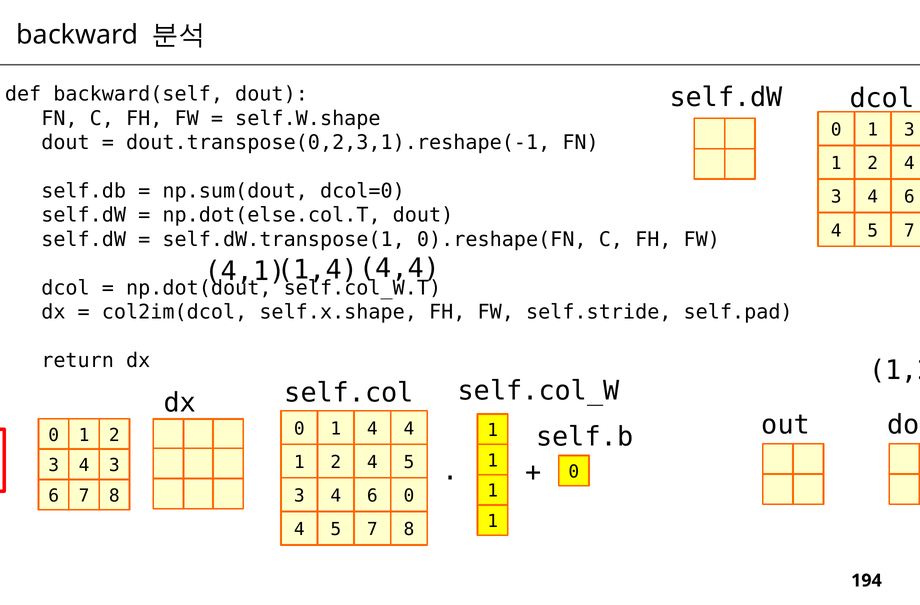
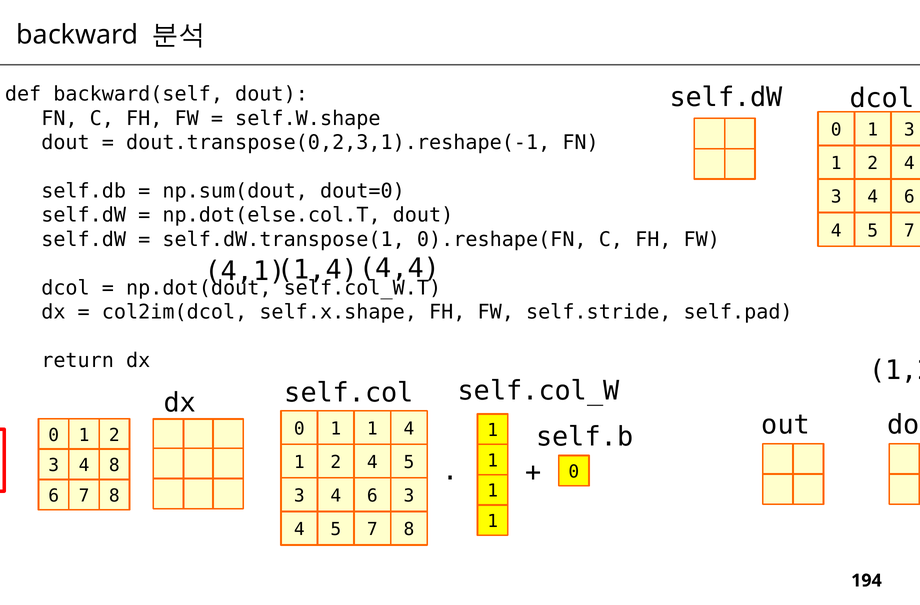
dcol=0: dcol=0 -> dout=0
0 1 4: 4 -> 1
3 4 3: 3 -> 8
6 0: 0 -> 3
